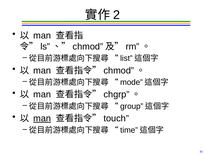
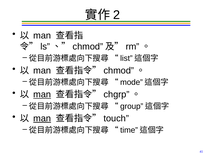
man at (42, 94) underline: none -> present
